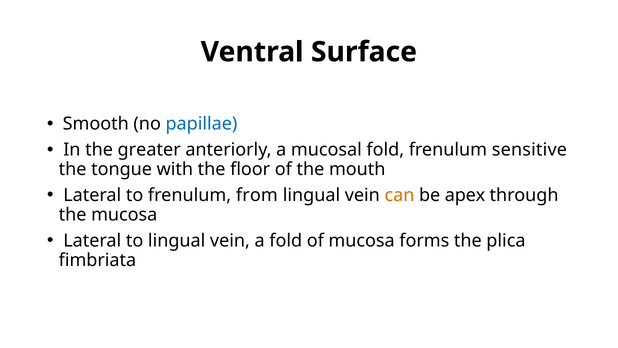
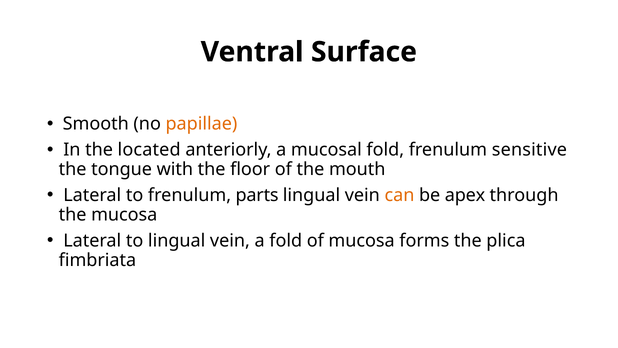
papillae colour: blue -> orange
greater: greater -> located
from: from -> parts
